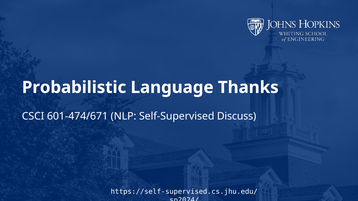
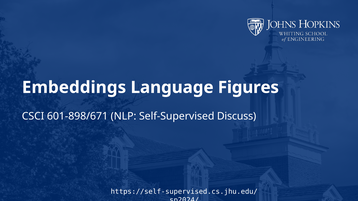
Probabilistic: Probabilistic -> Embeddings
Thanks: Thanks -> Figures
601-474/671: 601-474/671 -> 601-898/671
